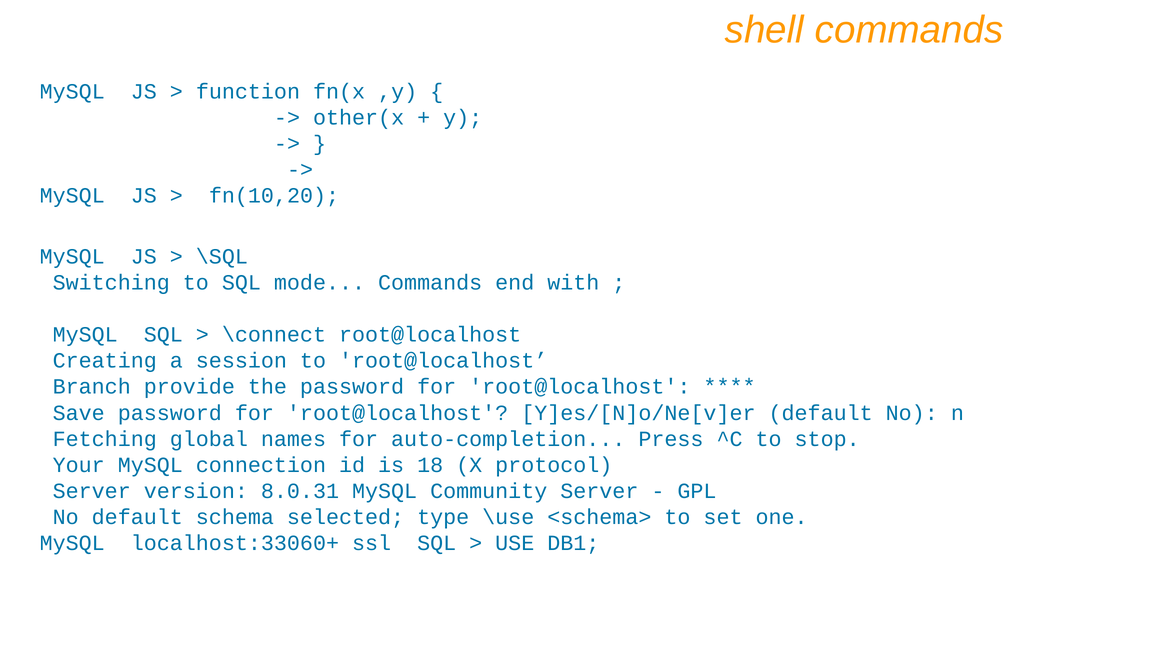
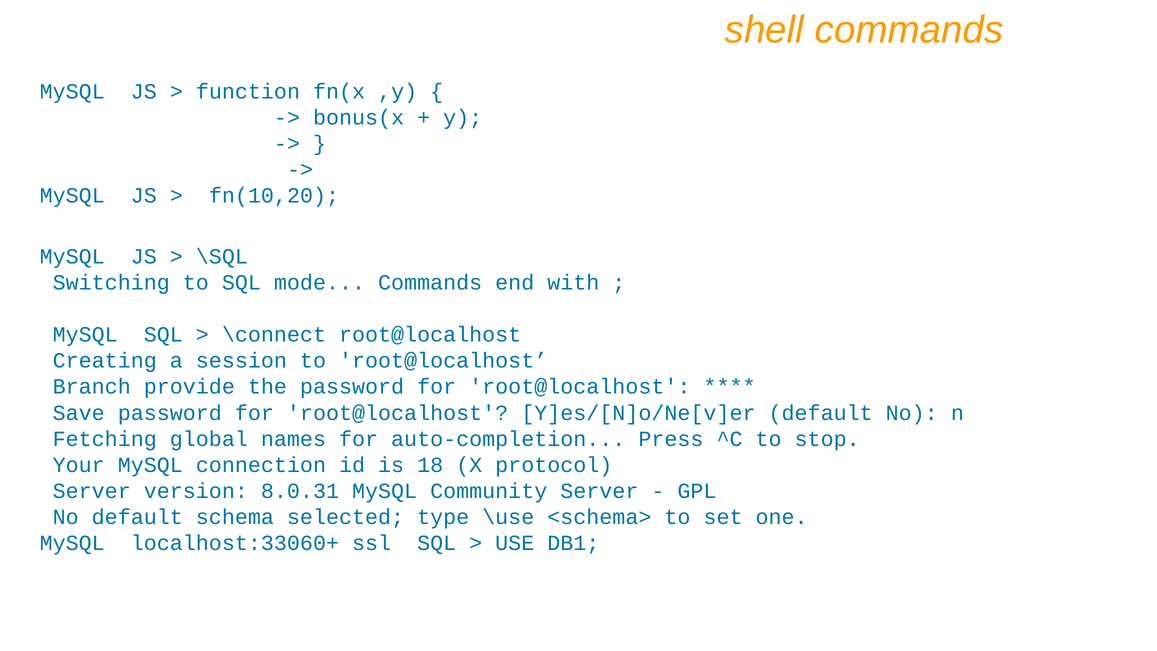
other(x: other(x -> bonus(x
